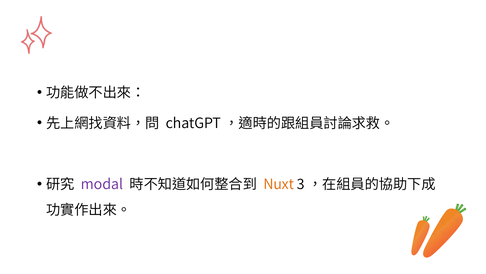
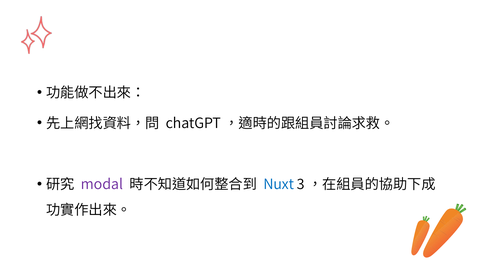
Nuxt colour: orange -> blue
